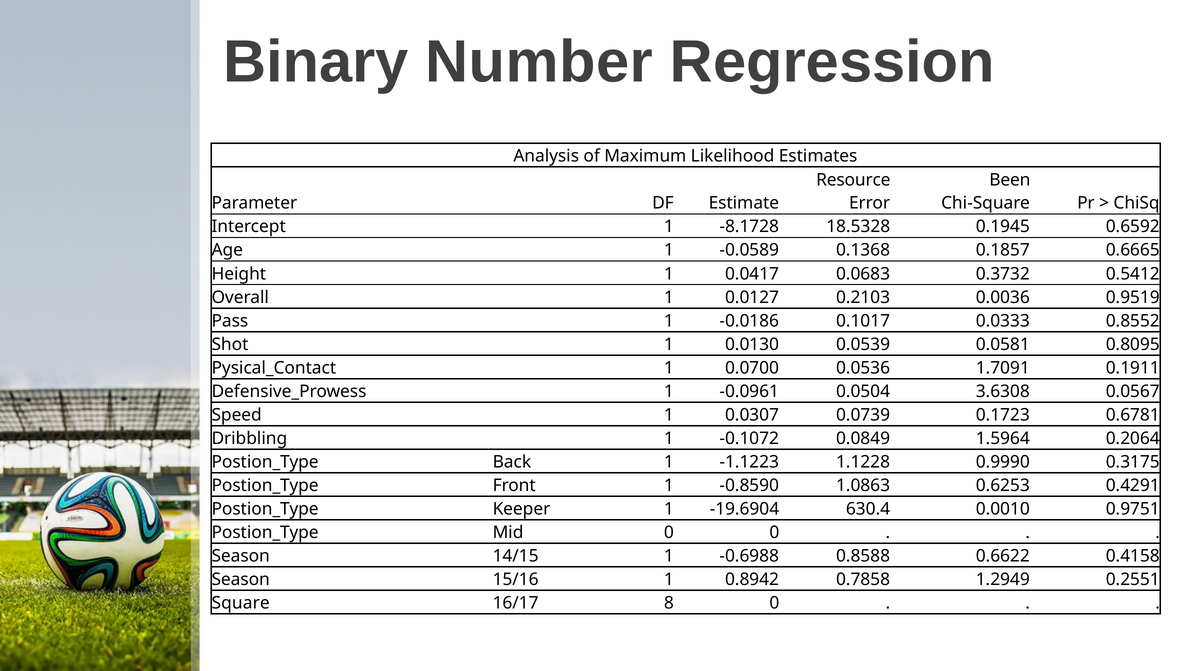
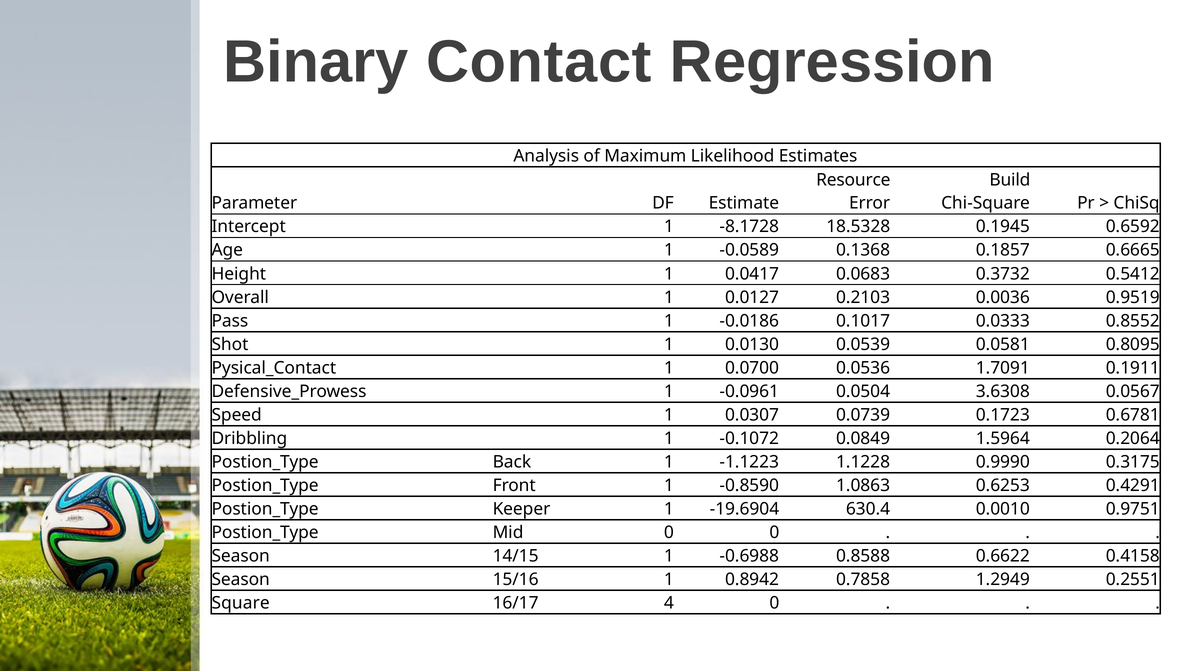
Number: Number -> Contact
Been: Been -> Build
8: 8 -> 4
